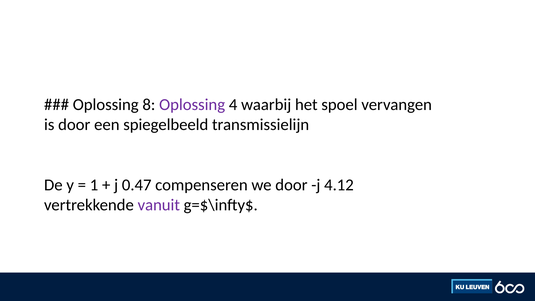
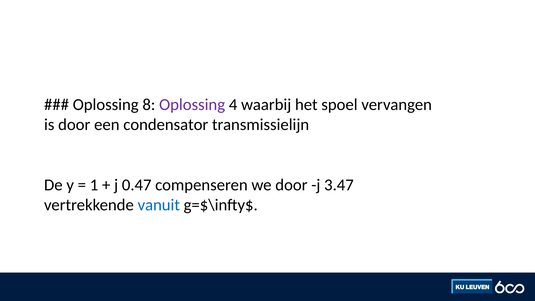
spiegelbeeld: spiegelbeeld -> condensator
4.12: 4.12 -> 3.47
vanuit colour: purple -> blue
